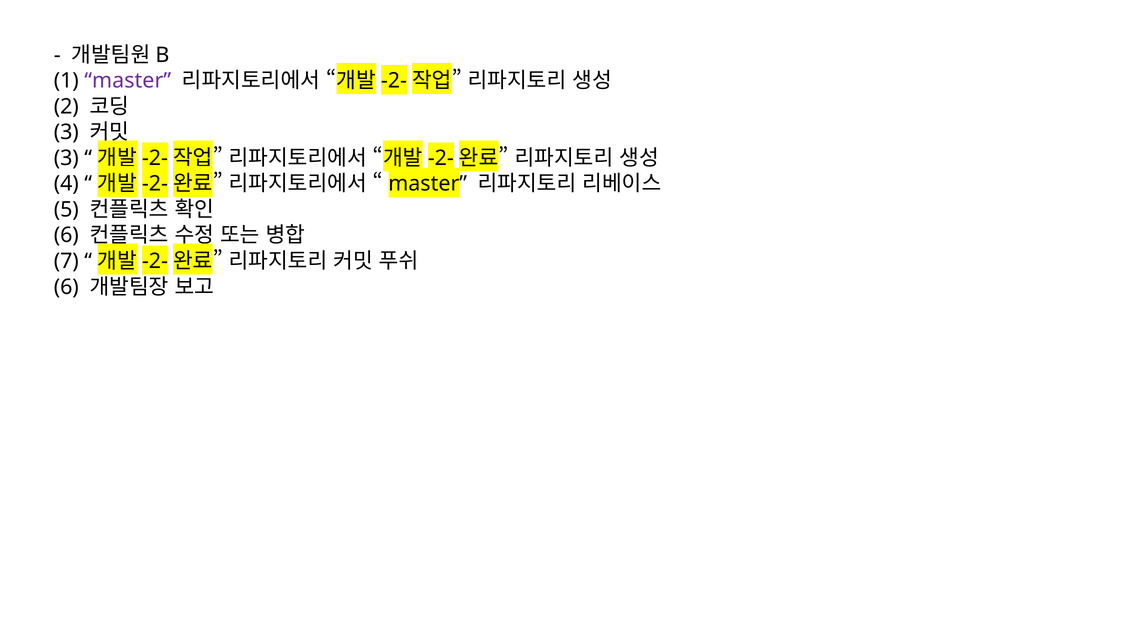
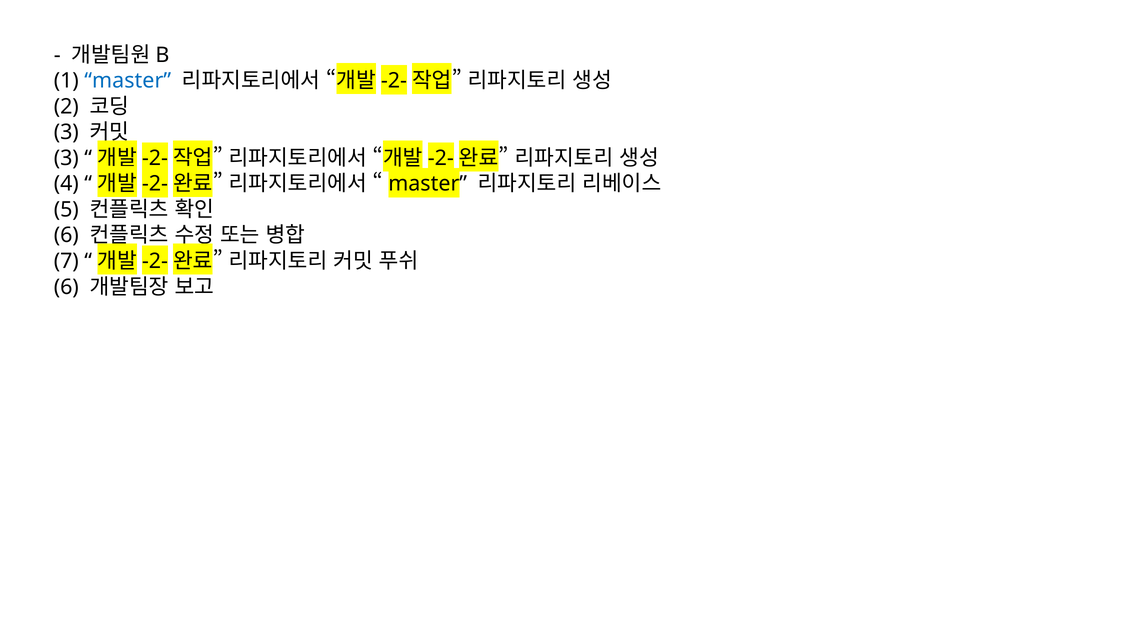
master at (128, 81) colour: purple -> blue
